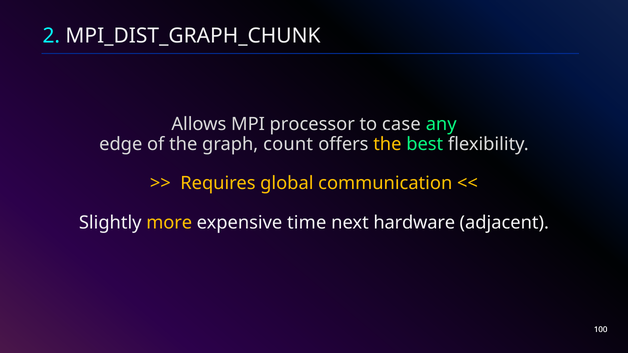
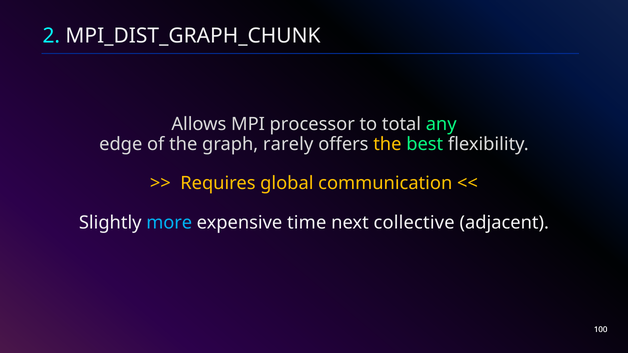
case: case -> total
count: count -> rarely
more colour: yellow -> light blue
hardware: hardware -> collective
